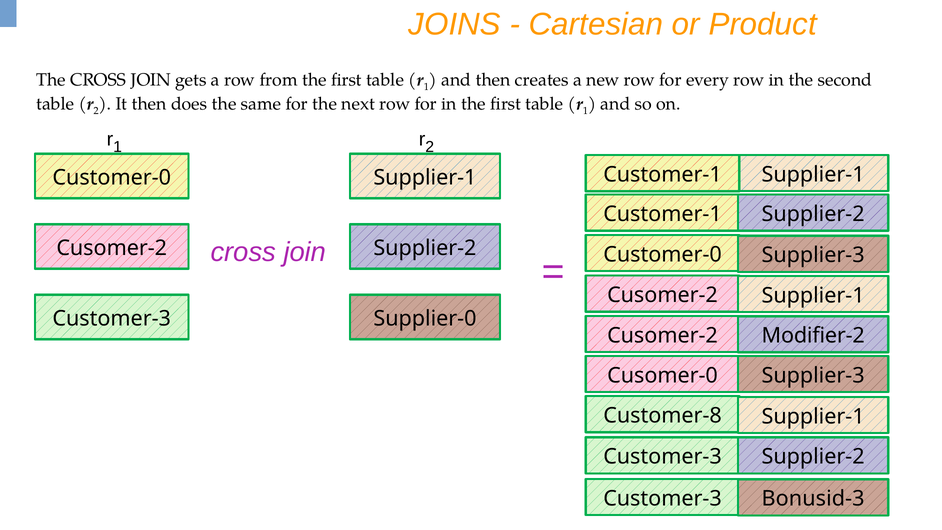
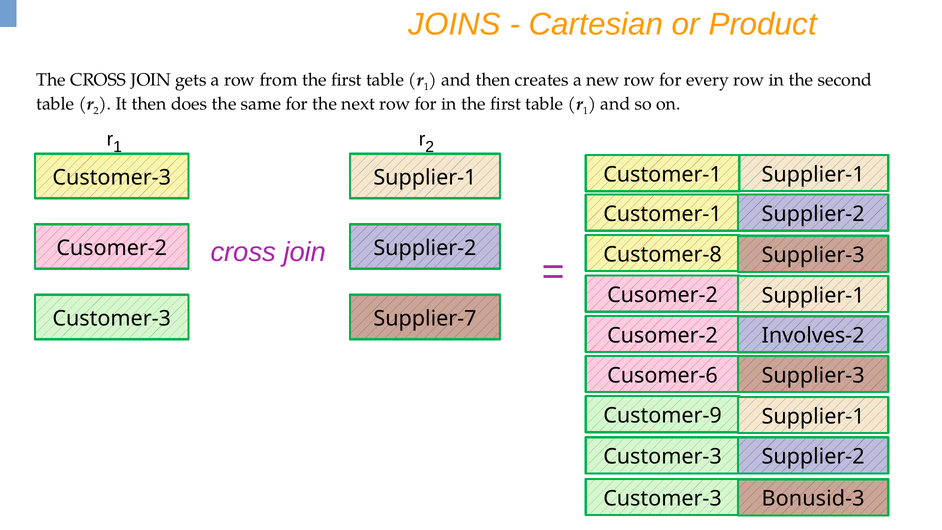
Customer-0 at (112, 177): Customer-0 -> Customer-3
Customer-0 at (663, 255): Customer-0 -> Customer-8
Supplier-0: Supplier-0 -> Supplier-7
Modifier-2: Modifier-2 -> Involves-2
Cusomer-0: Cusomer-0 -> Cusomer-6
Customer-8: Customer-8 -> Customer-9
